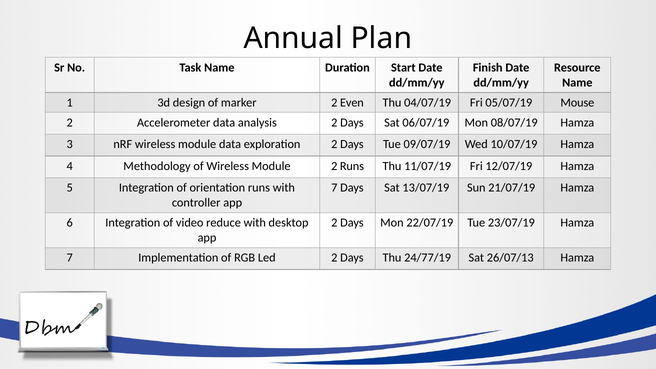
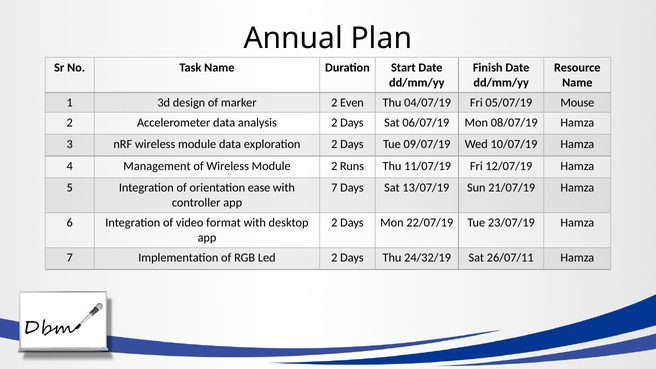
Methodology: Methodology -> Management
orientation runs: runs -> ease
reduce: reduce -> format
24/77/19: 24/77/19 -> 24/32/19
26/07/13: 26/07/13 -> 26/07/11
